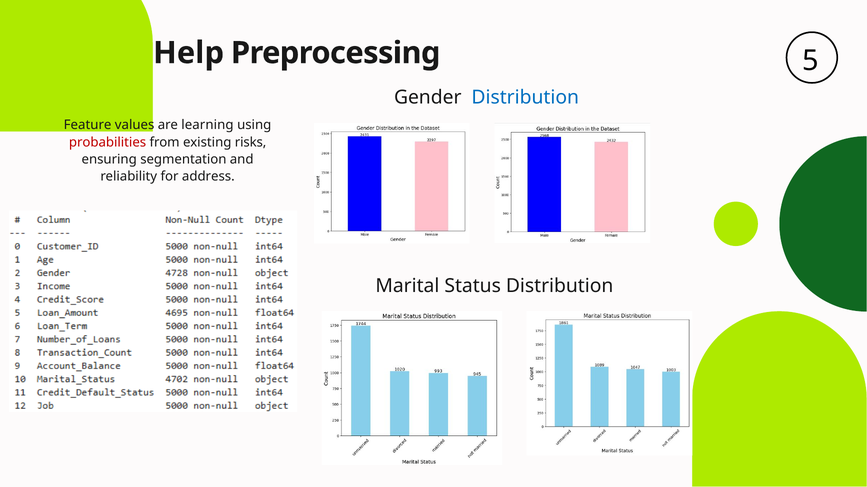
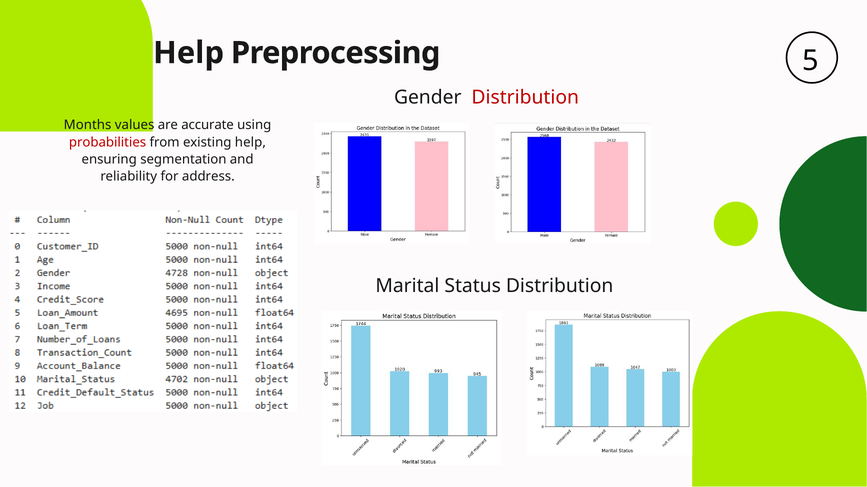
Distribution at (525, 97) colour: blue -> red
Feature: Feature -> Months
learning: learning -> accurate
existing risks: risks -> help
